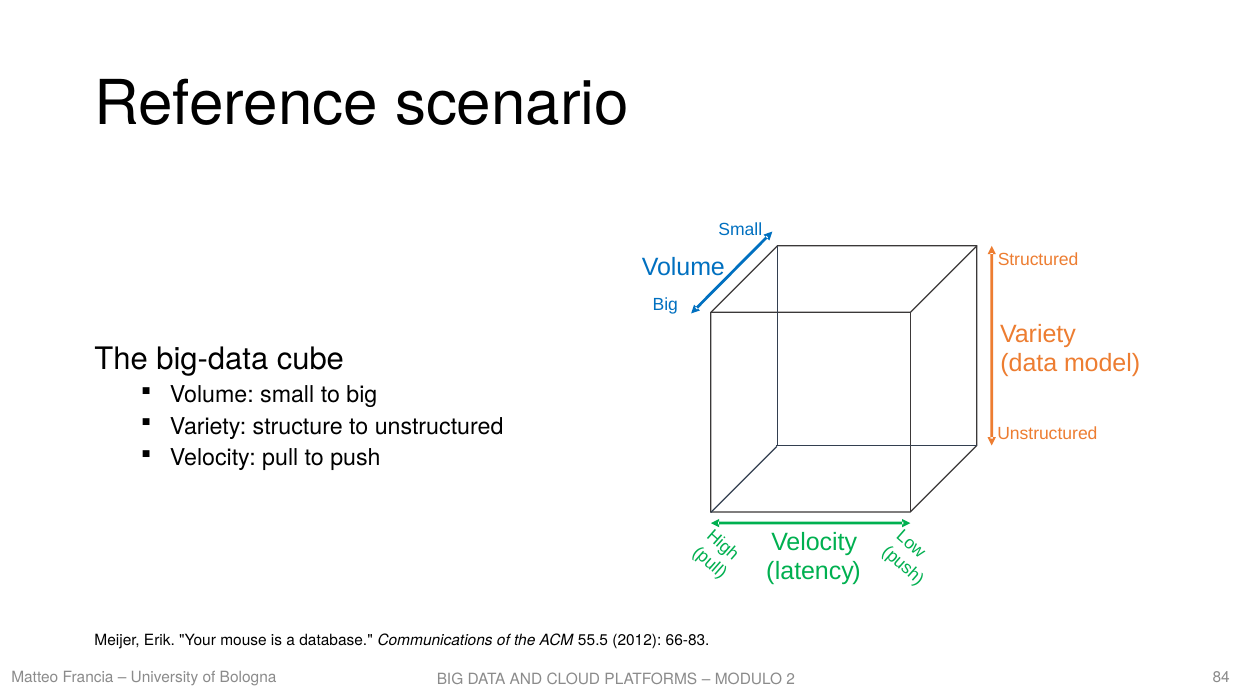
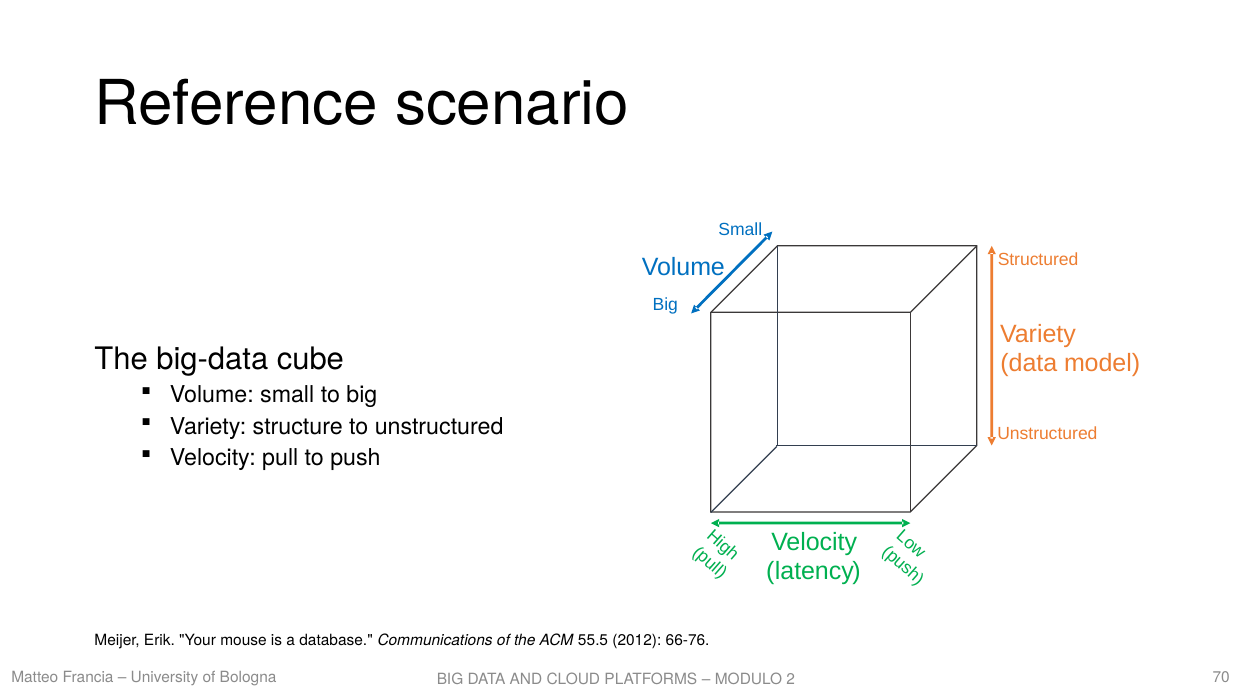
66-83: 66-83 -> 66-76
84: 84 -> 70
